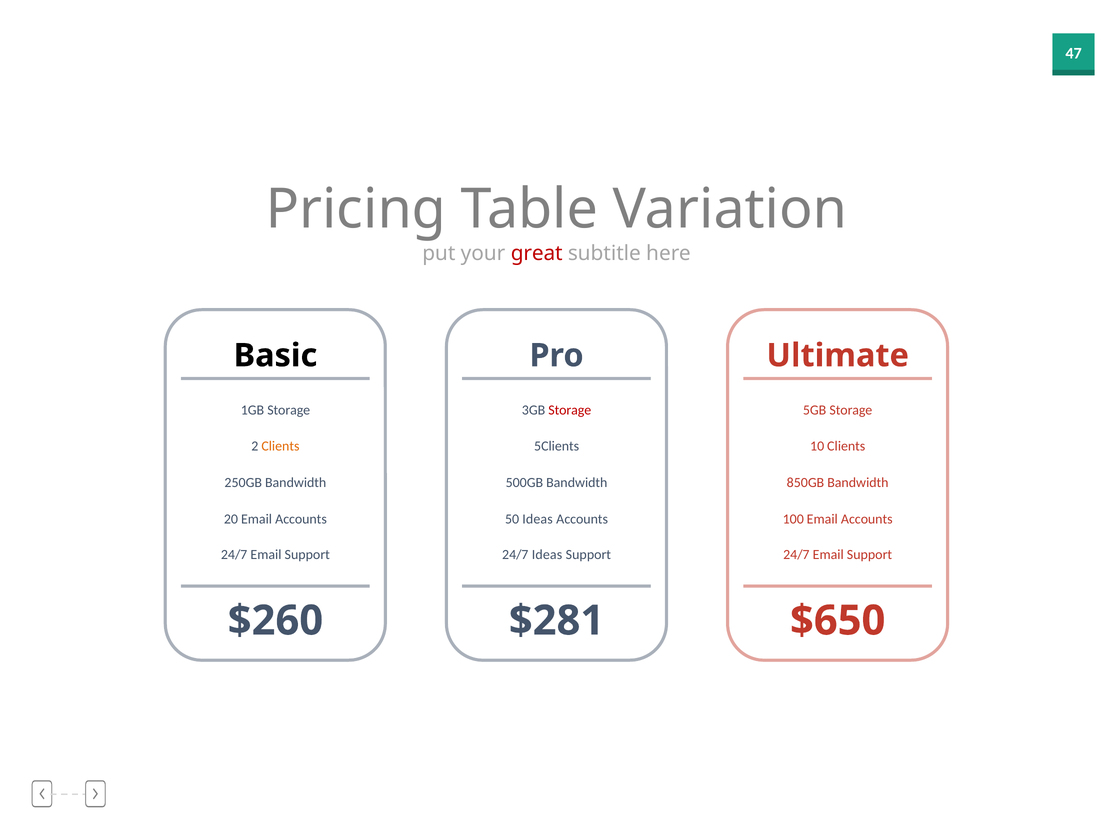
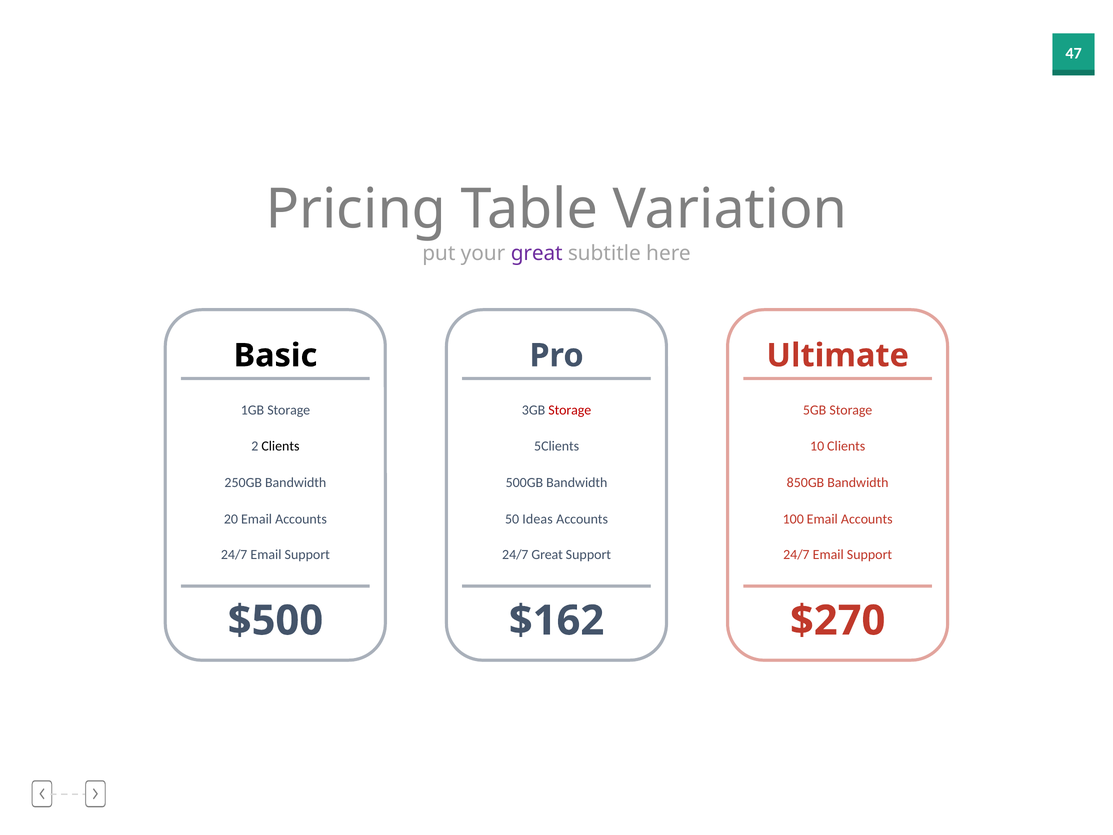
great at (537, 253) colour: red -> purple
Clients at (280, 446) colour: orange -> black
24/7 Ideas: Ideas -> Great
$260: $260 -> $500
$281: $281 -> $162
$650: $650 -> $270
